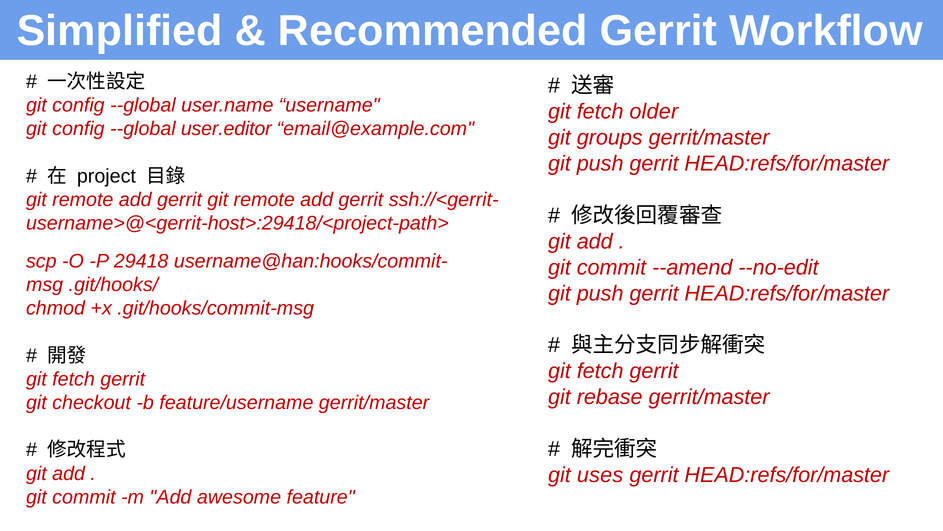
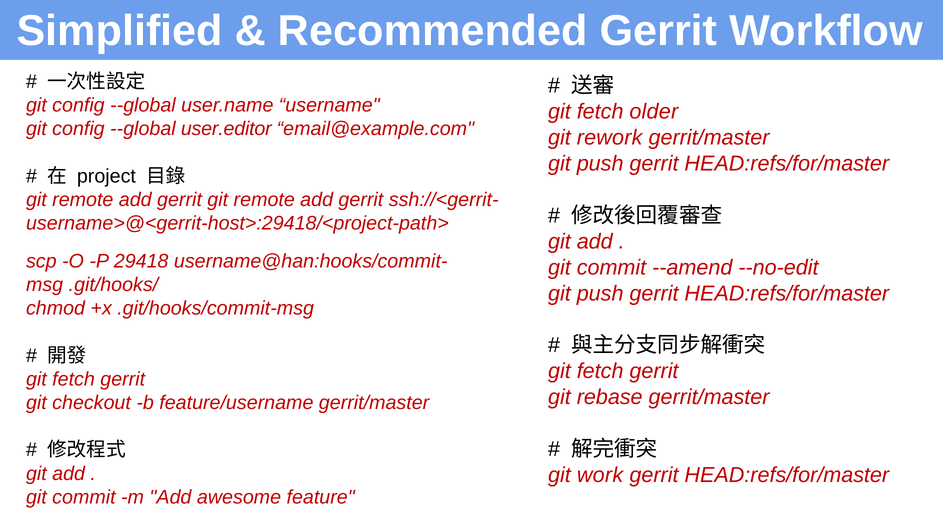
groups: groups -> rework
uses: uses -> work
